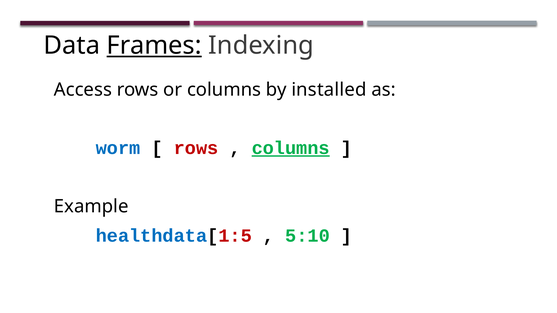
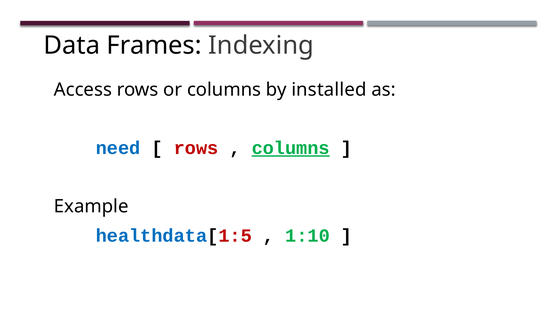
Frames underline: present -> none
worm: worm -> need
5:10: 5:10 -> 1:10
